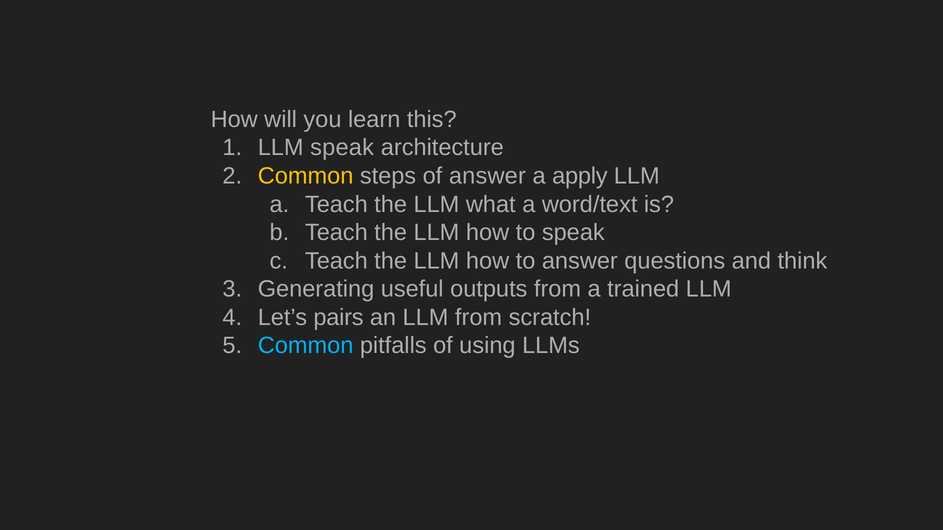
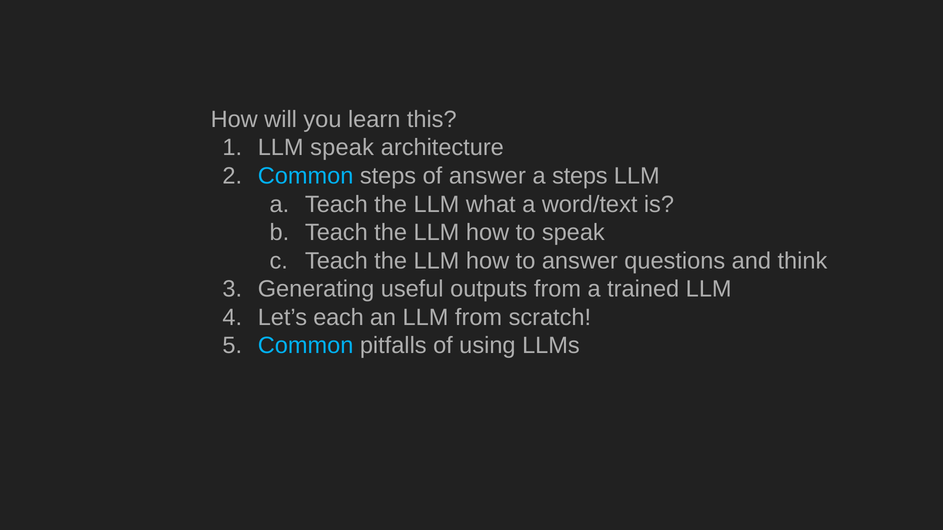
Common at (306, 176) colour: yellow -> light blue
a apply: apply -> steps
pairs: pairs -> each
